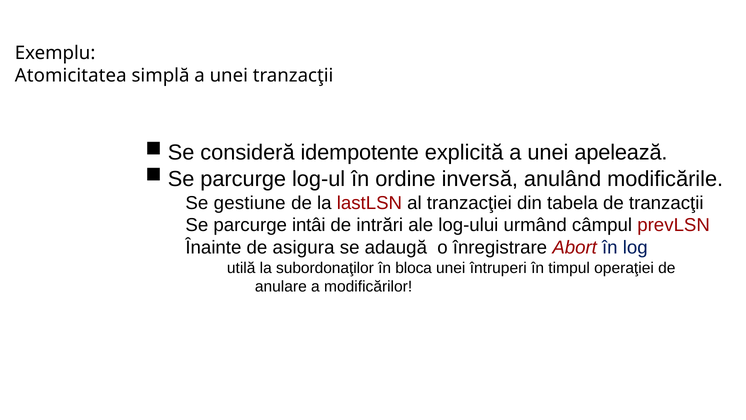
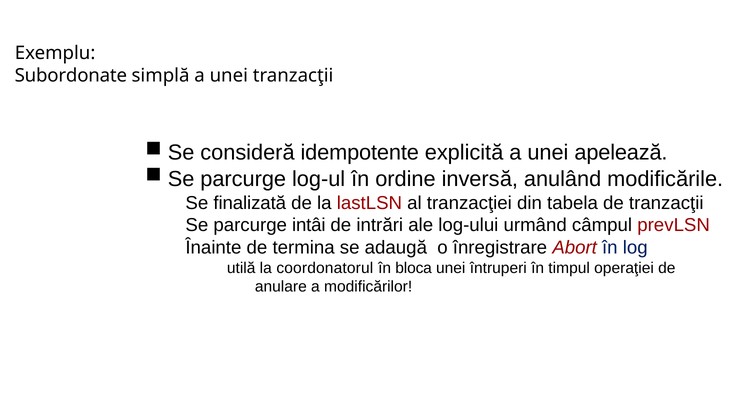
Atomicitatea: Atomicitatea -> Subordonate
gestiune: gestiune -> finalizată
asigura: asigura -> termina
subordonaţilor: subordonaţilor -> coordonatorul
